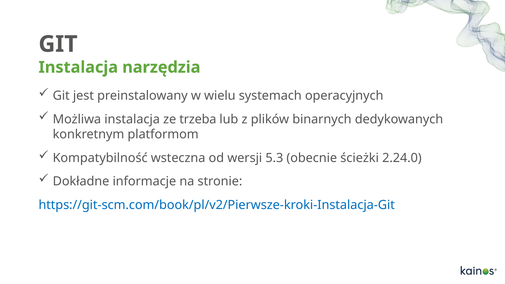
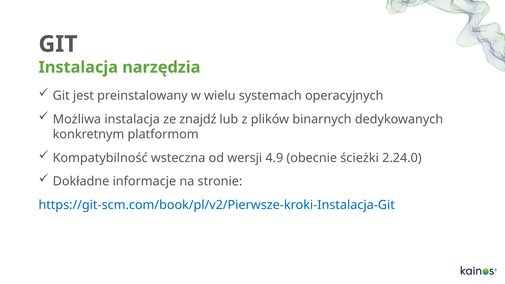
trzeba: trzeba -> znajdź
5.3: 5.3 -> 4.9
